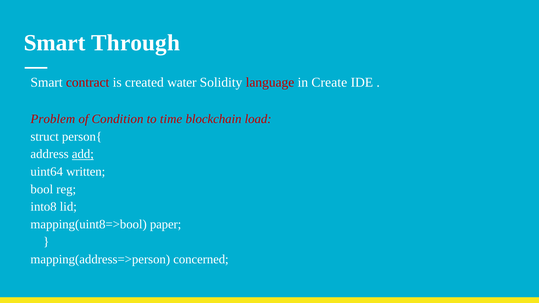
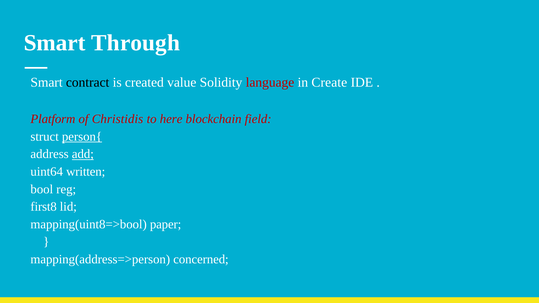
contract colour: red -> black
water: water -> value
Problem: Problem -> Platform
Condition: Condition -> Christidis
time: time -> here
load: load -> field
person{ underline: none -> present
into8: into8 -> first8
